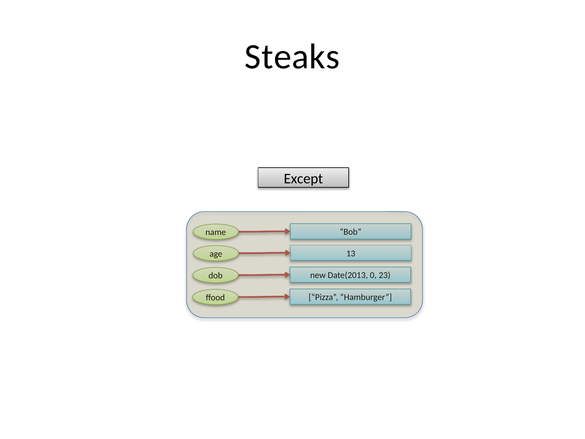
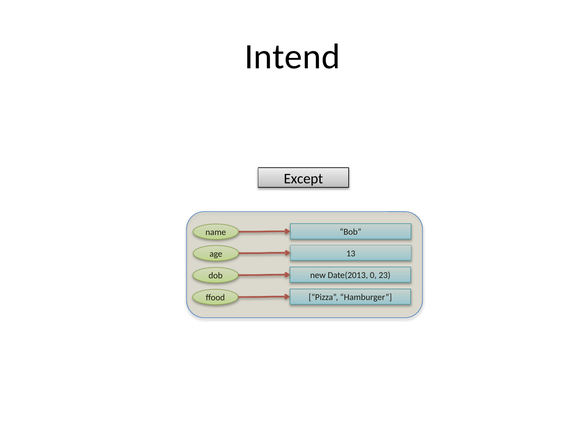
Steaks: Steaks -> Intend
